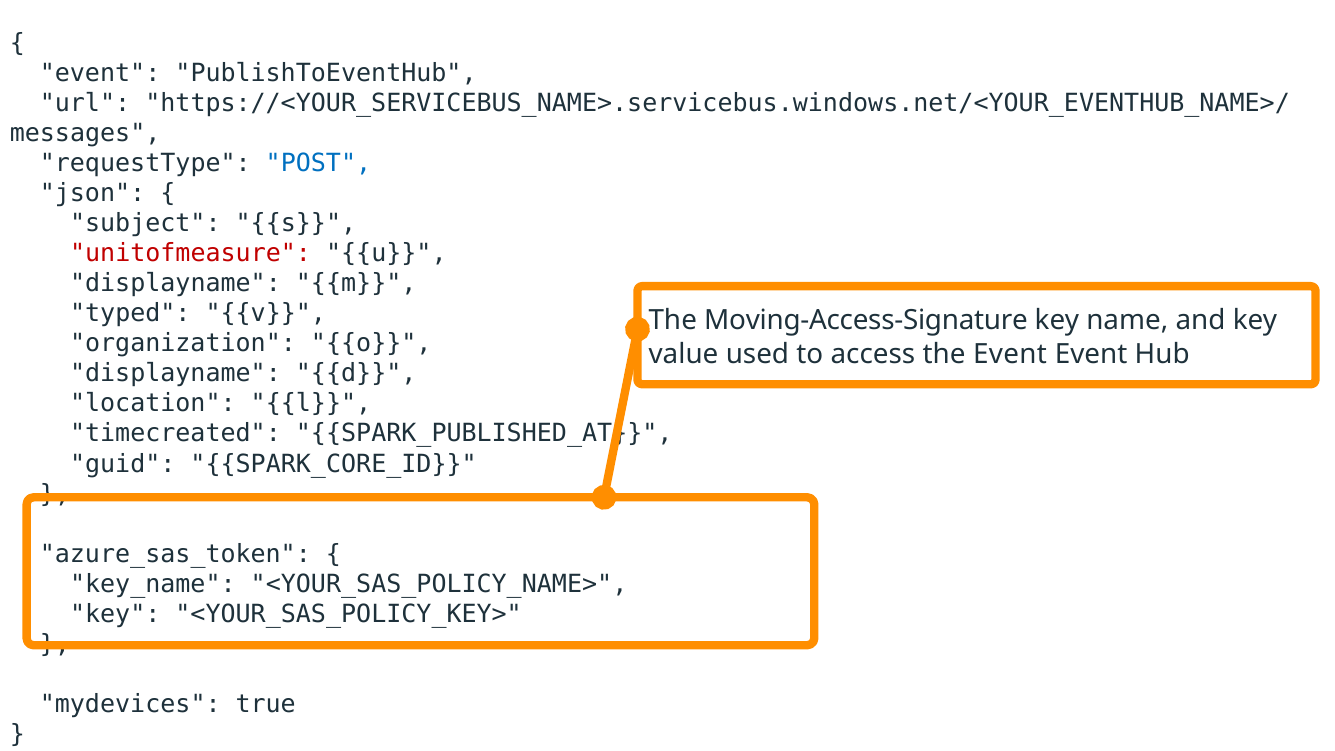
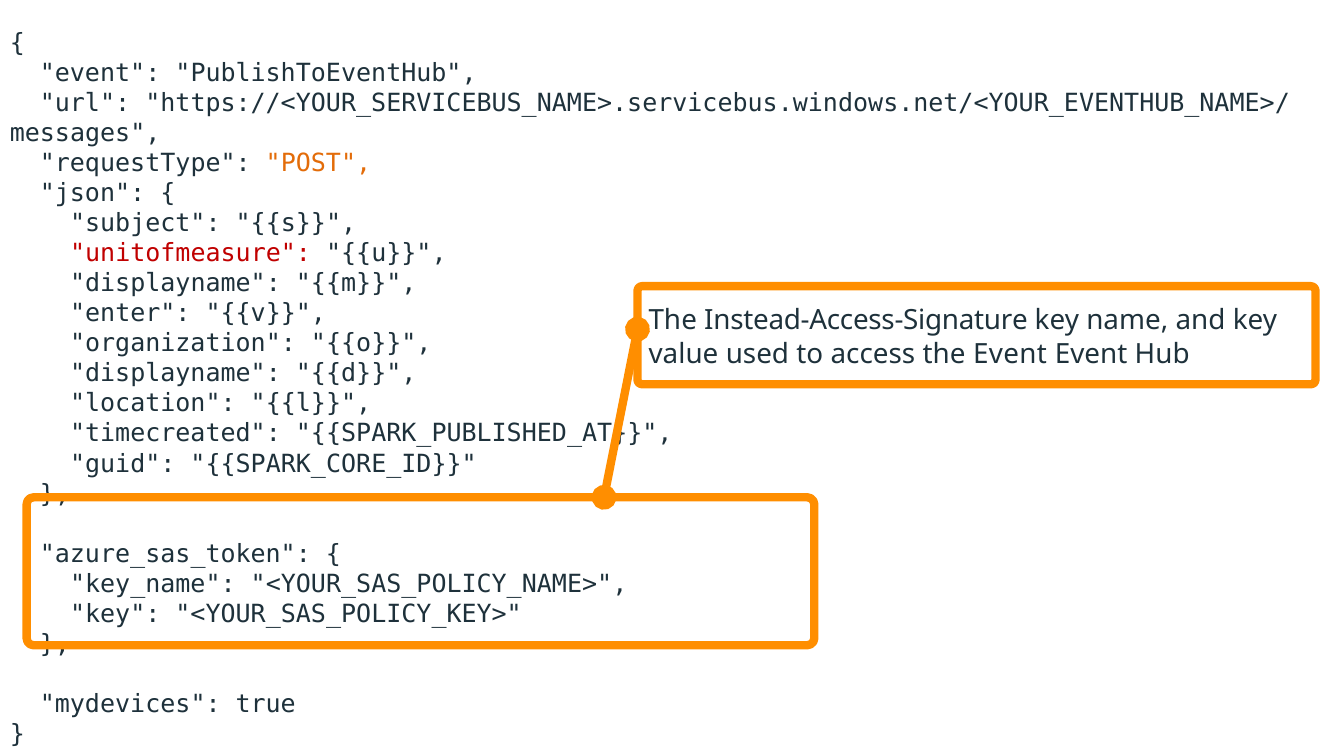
POST colour: blue -> orange
typed: typed -> enter
Moving-Access-Signature: Moving-Access-Signature -> Instead-Access-Signature
